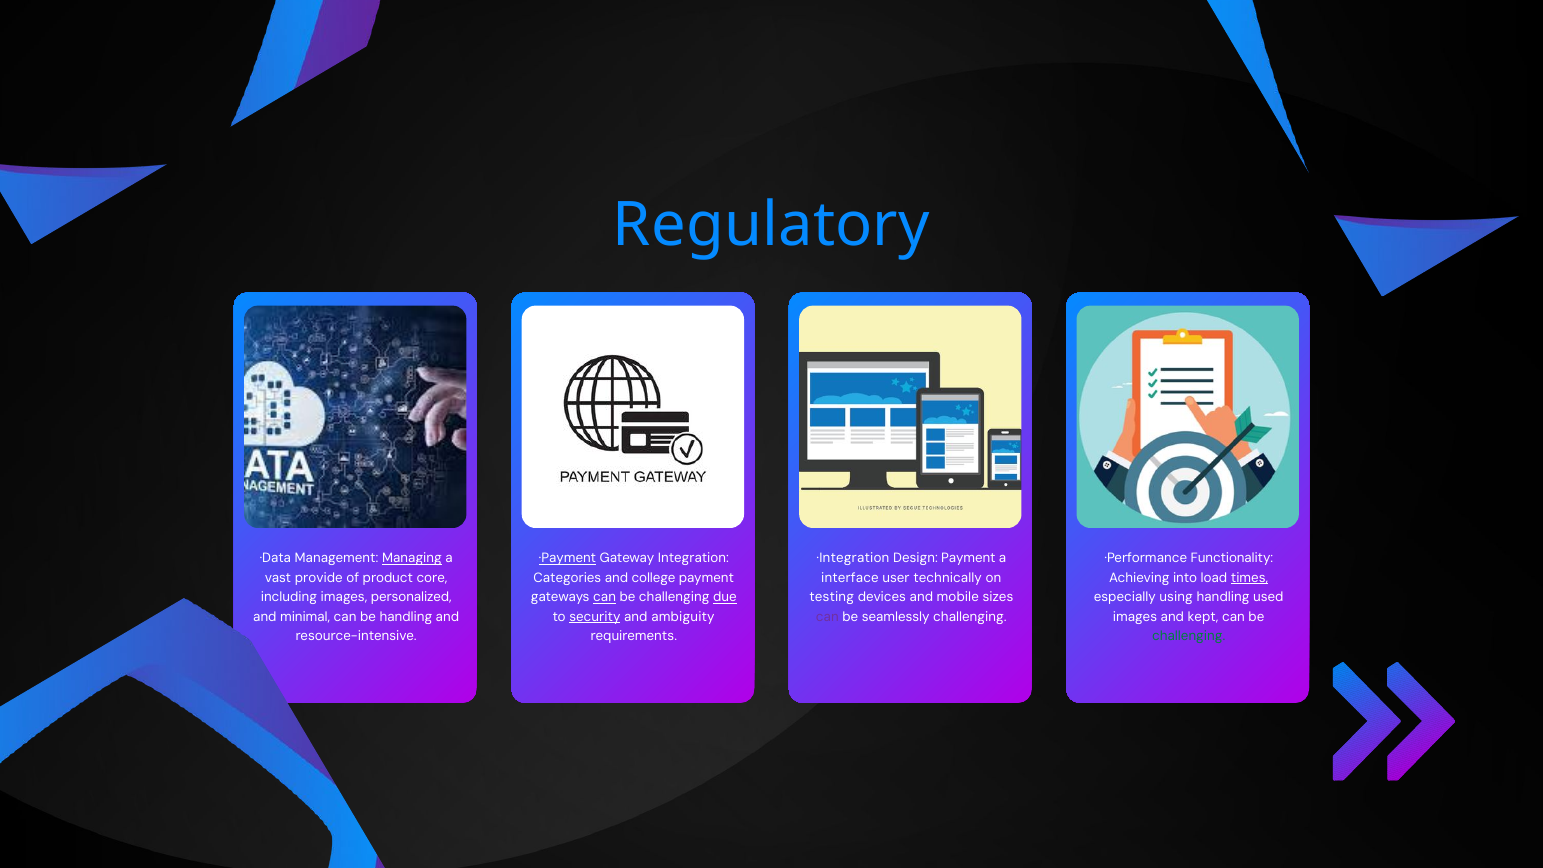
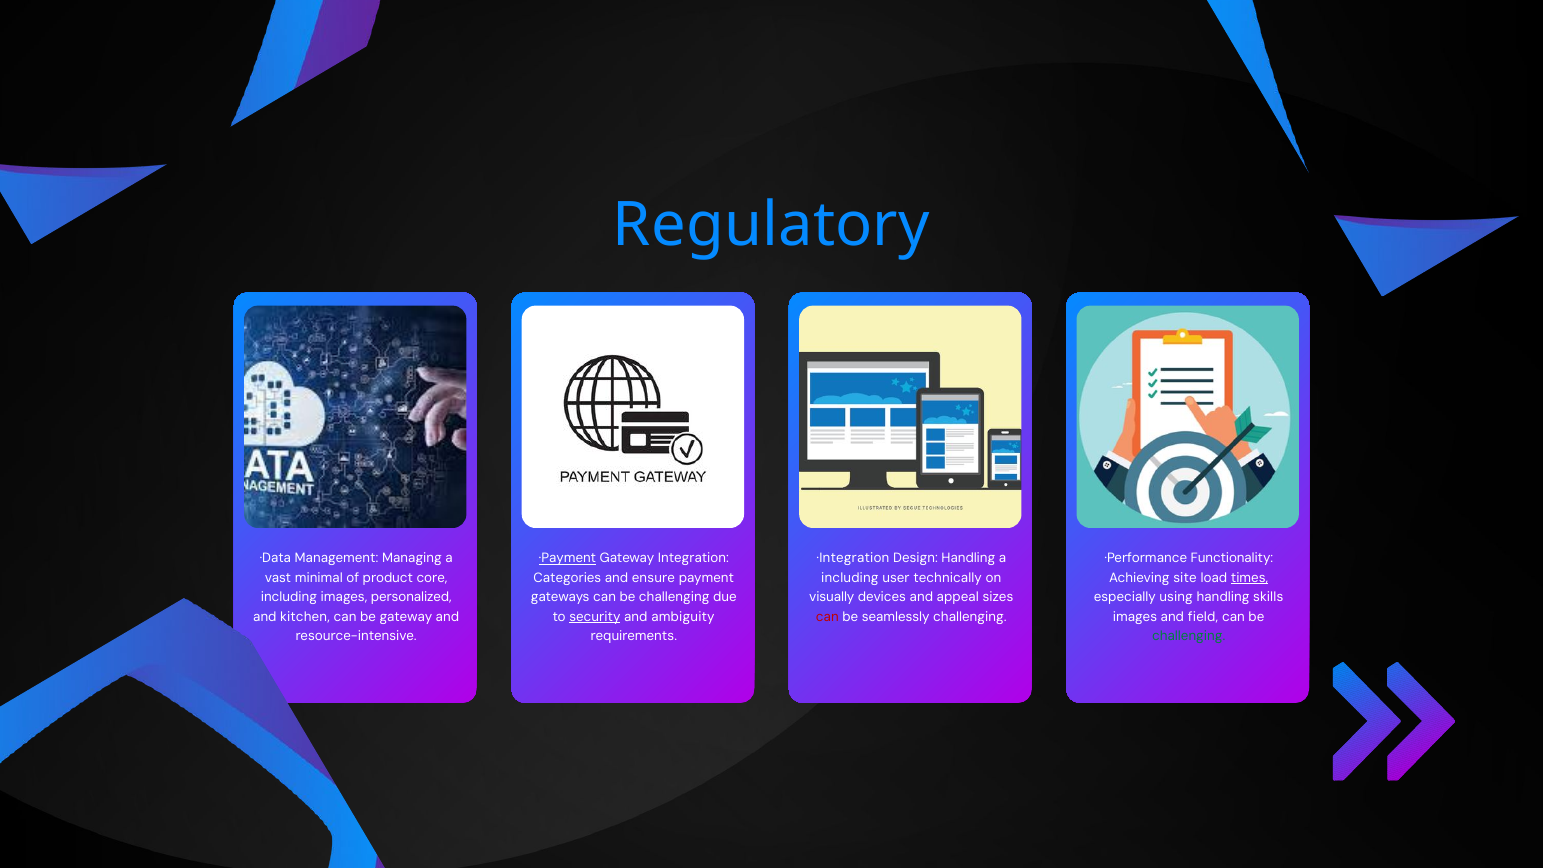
Managing underline: present -> none
Design Payment: Payment -> Handling
provide: provide -> minimal
college: college -> ensure
into: into -> site
interface at (850, 578): interface -> including
can at (605, 597) underline: present -> none
due underline: present -> none
testing: testing -> visually
mobile: mobile -> appeal
used: used -> skills
minimal: minimal -> kitchen
be handling: handling -> gateway
can at (827, 617) colour: purple -> red
kept: kept -> field
